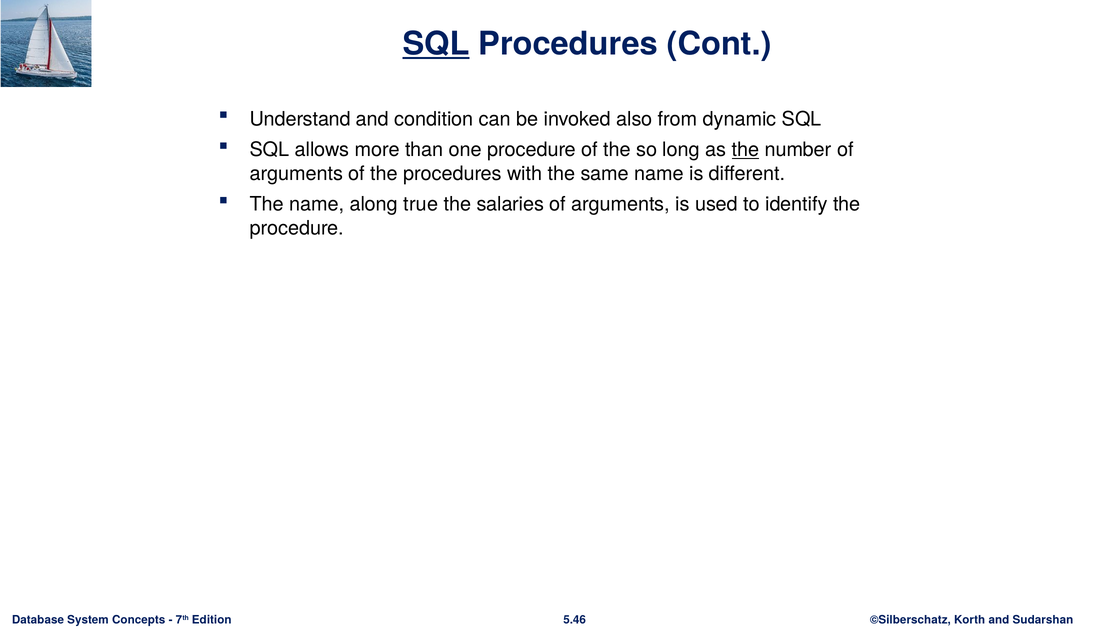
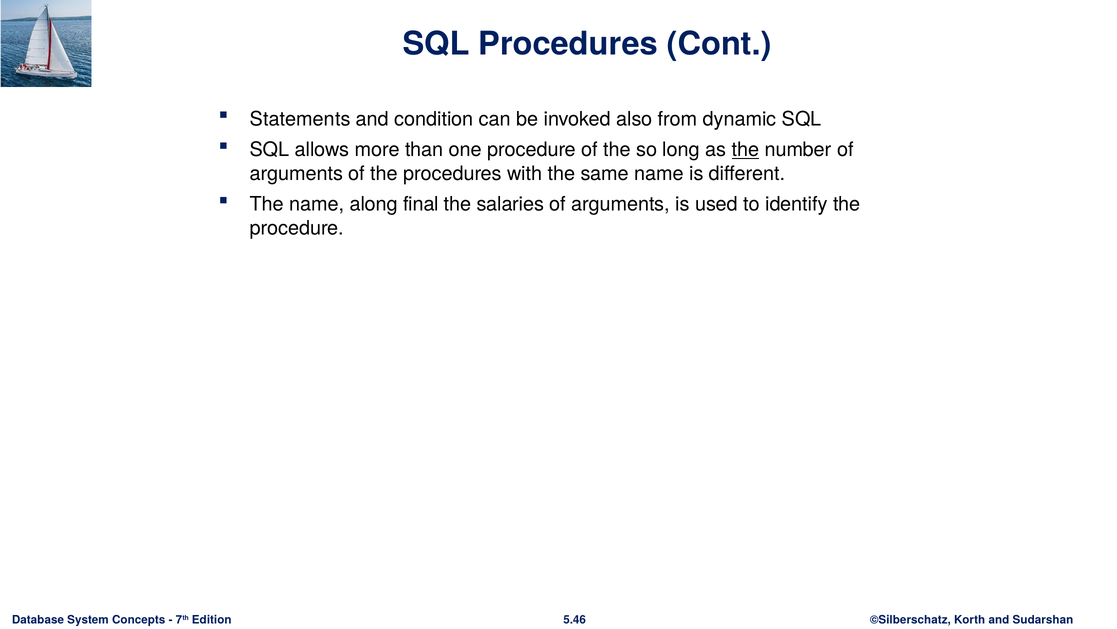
SQL at (436, 44) underline: present -> none
Understand: Understand -> Statements
true: true -> final
